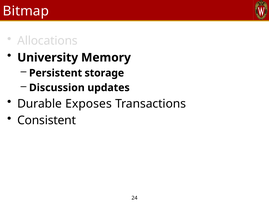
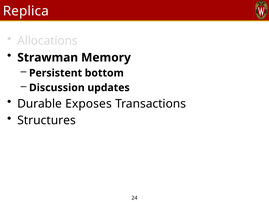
Bitmap: Bitmap -> Replica
University: University -> Strawman
storage: storage -> bottom
Consistent: Consistent -> Structures
